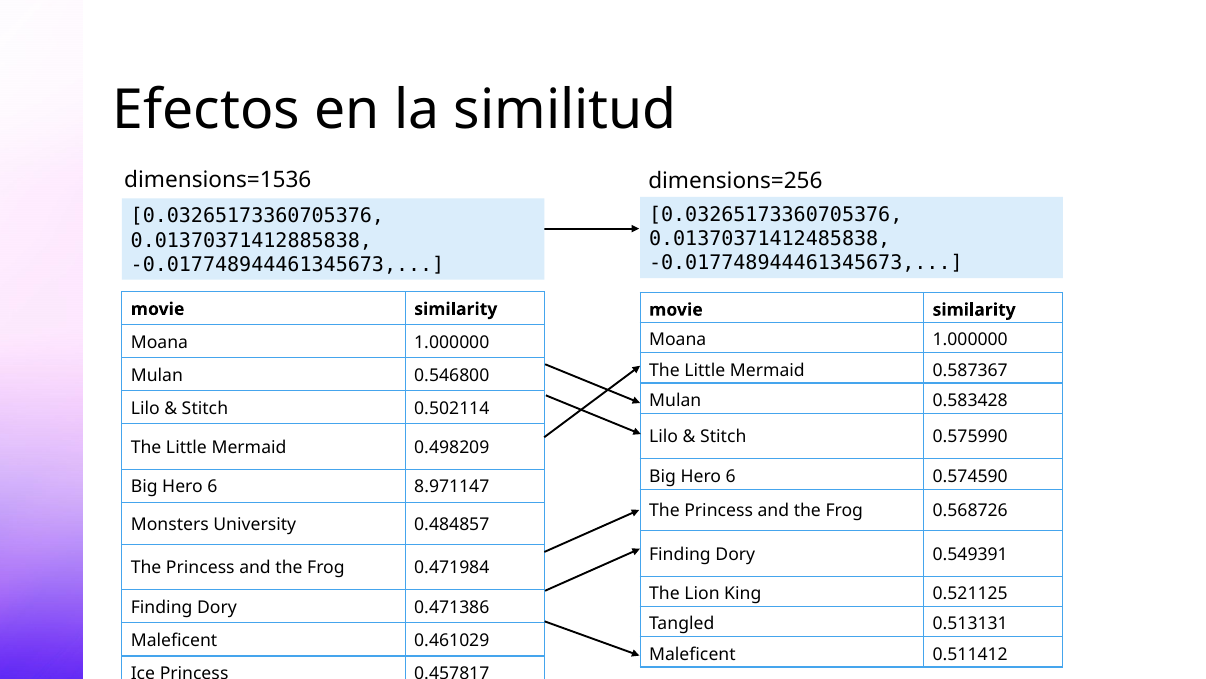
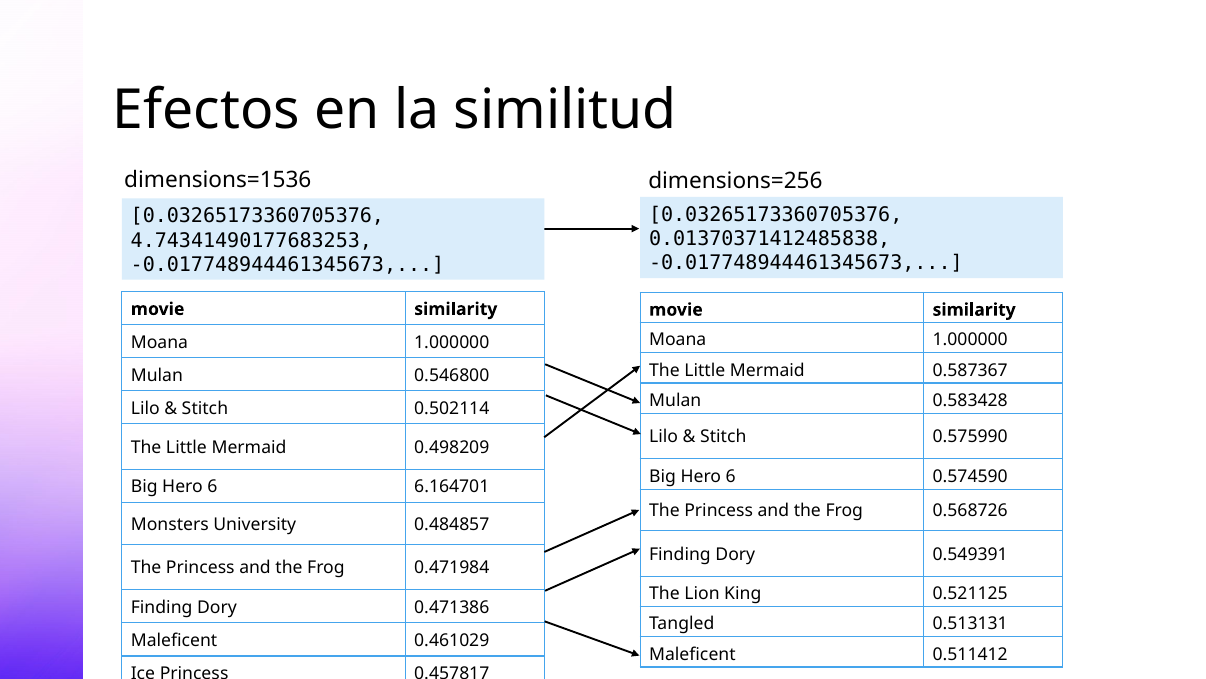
0.01370371412885838: 0.01370371412885838 -> 4.74341490177683253
8.971147: 8.971147 -> 6.164701
